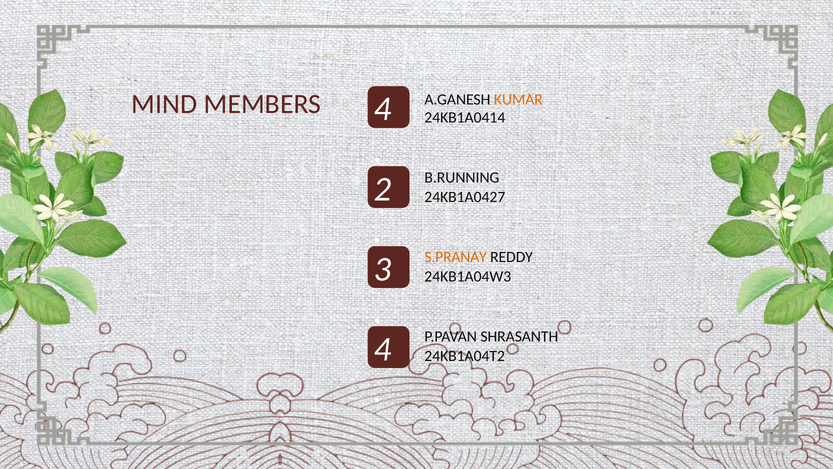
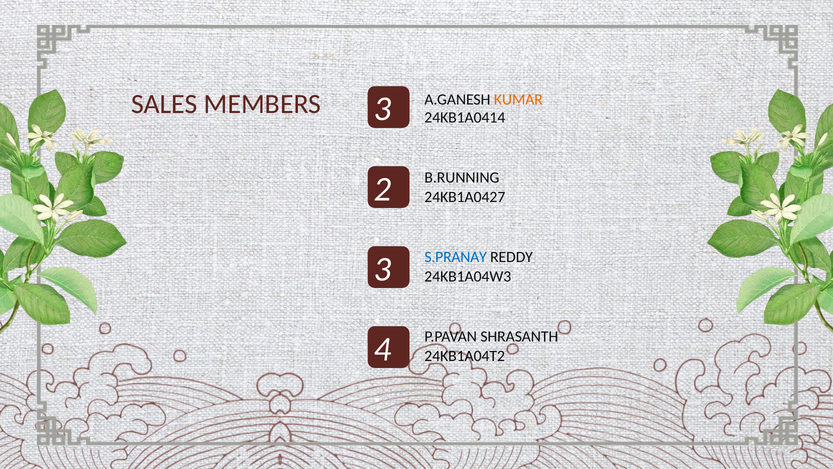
MIND: MIND -> SALES
MEMBERS 4: 4 -> 3
S.PRANAY colour: orange -> blue
